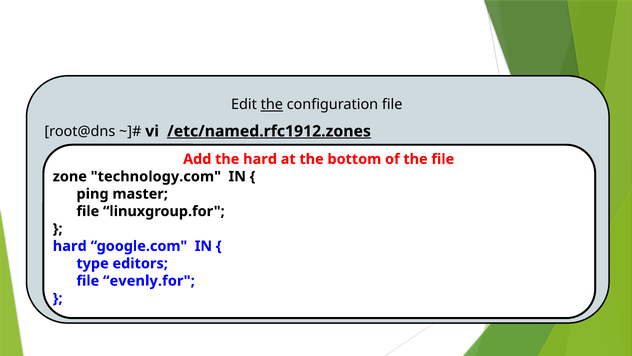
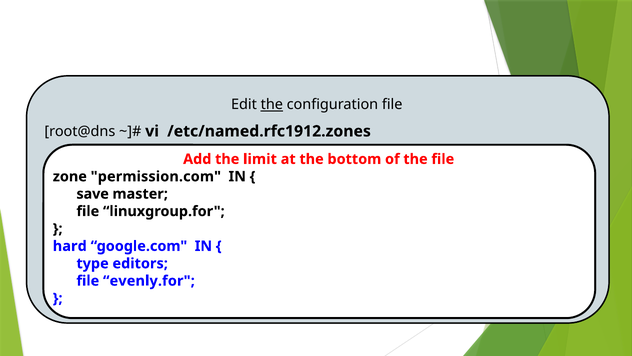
/etc/named.rfc1912.zones underline: present -> none
the hard: hard -> limit
technology.com: technology.com -> permission.com
ping: ping -> save
